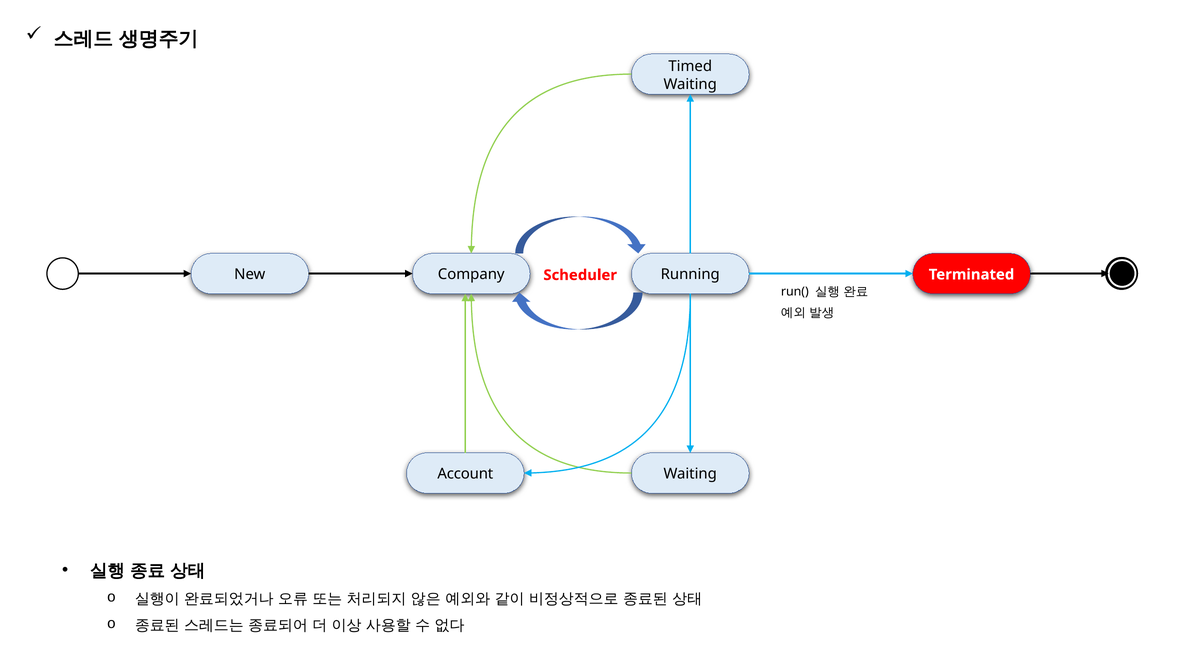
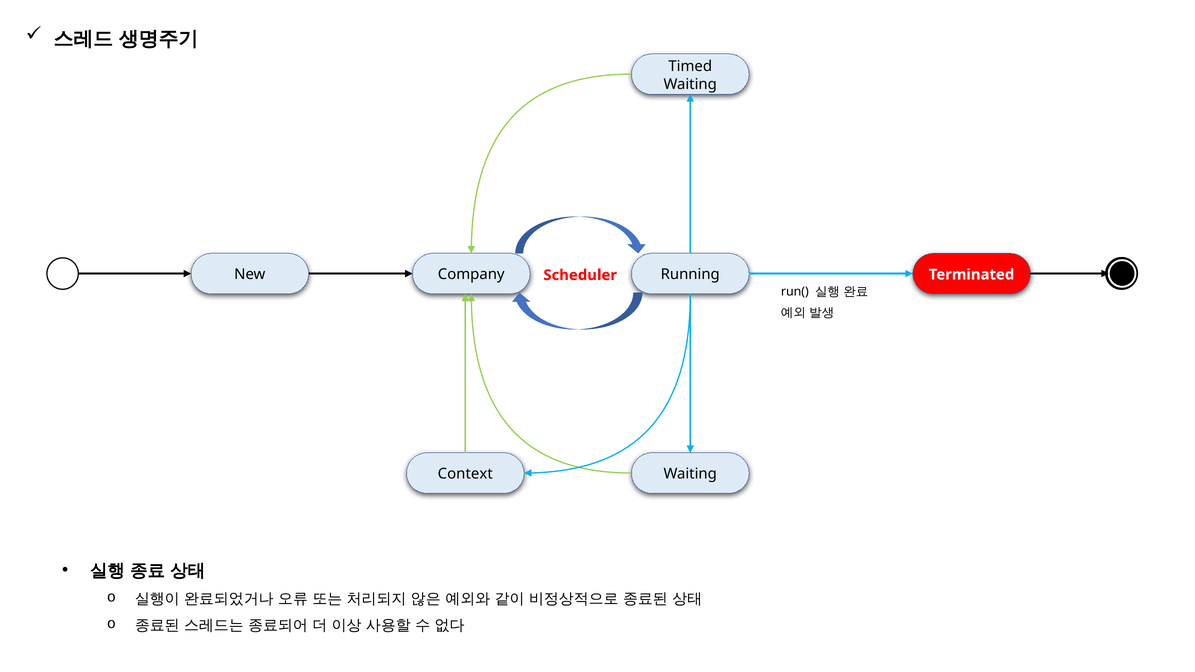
Account: Account -> Context
